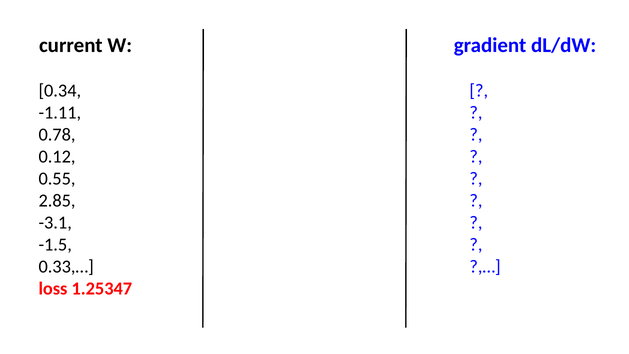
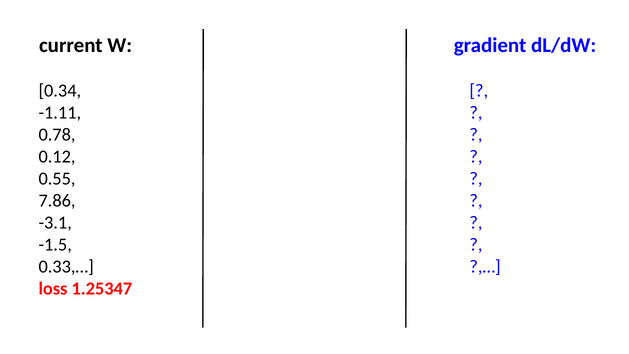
2.85: 2.85 -> 7.86
